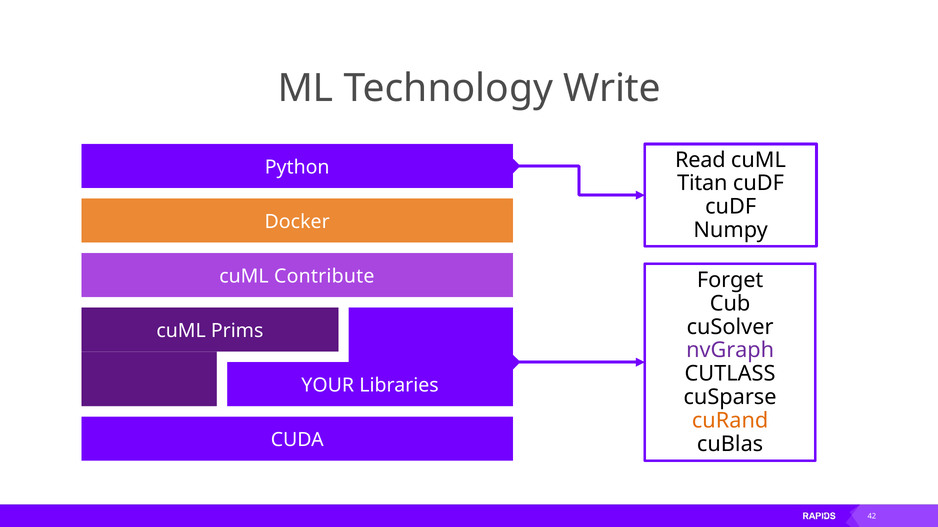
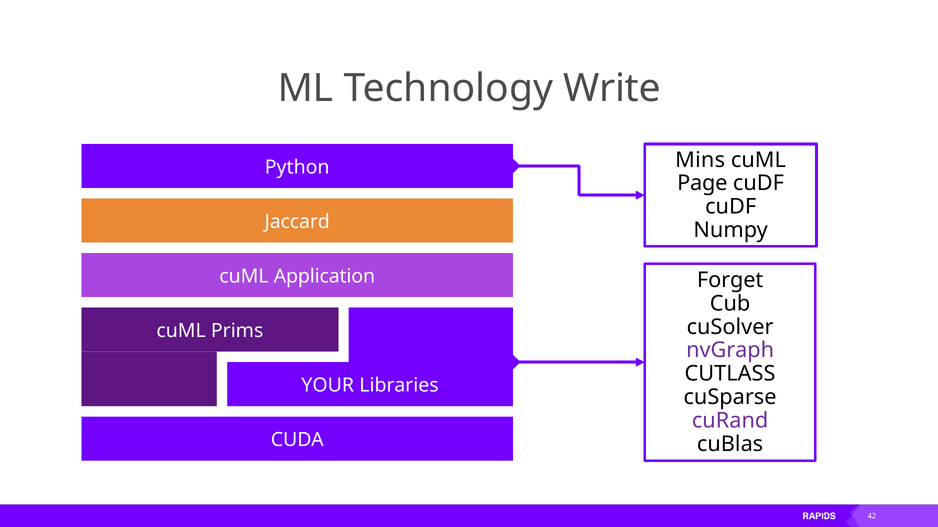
Read: Read -> Mins
Titan: Titan -> Page
Docker: Docker -> Jaccard
Contribute: Contribute -> Application
cuRand colour: orange -> purple
